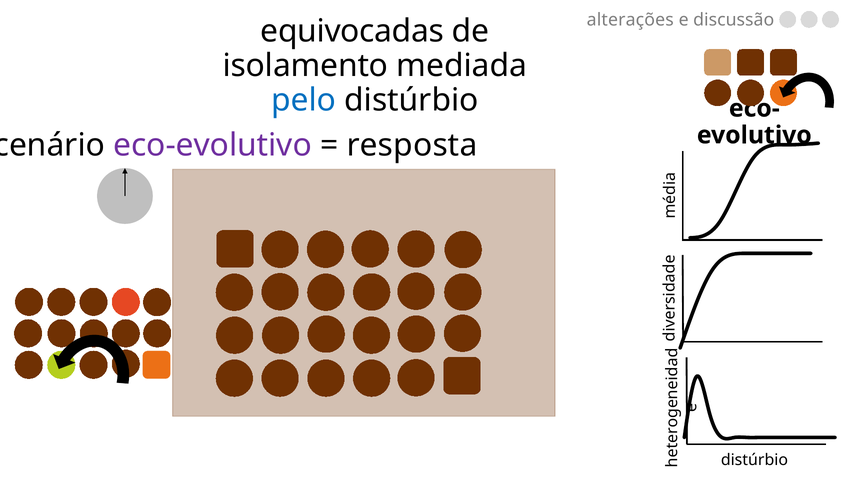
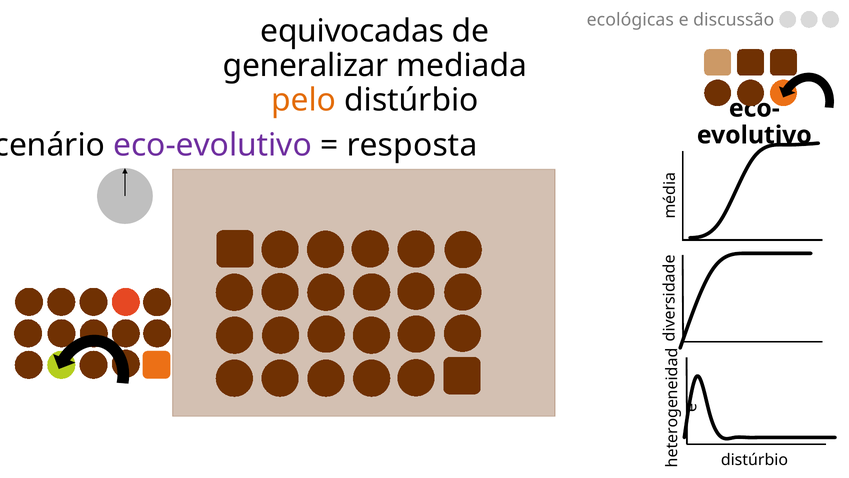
alterações: alterações -> ecológicas
isolamento: isolamento -> generalizar
pelo colour: blue -> orange
